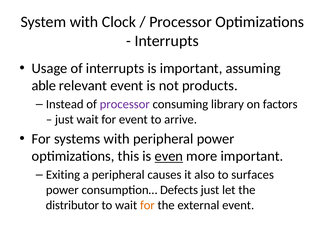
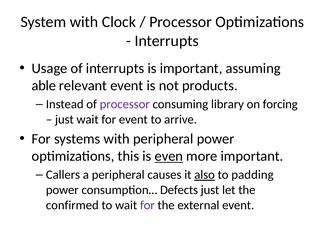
factors: factors -> forcing
Exiting: Exiting -> Callers
also underline: none -> present
surfaces: surfaces -> padding
distributor: distributor -> confirmed
for at (147, 205) colour: orange -> purple
